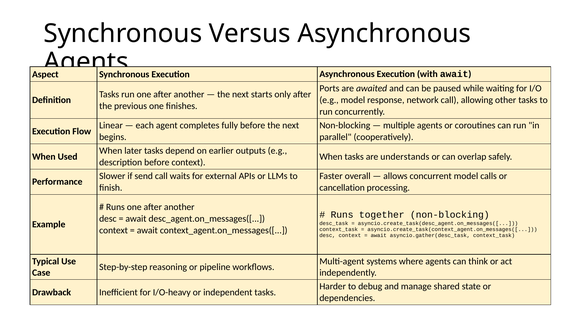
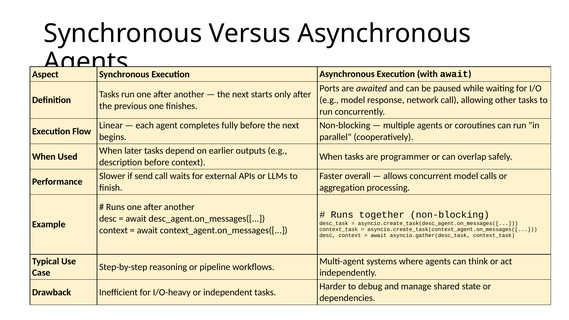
understands: understands -> programmer
cancellation: cancellation -> aggregation
